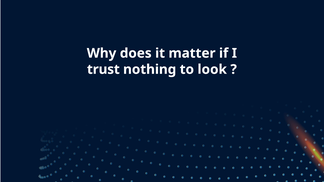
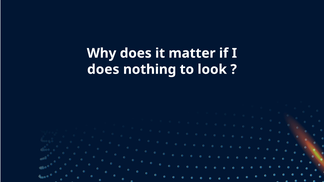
trust at (103, 70): trust -> does
